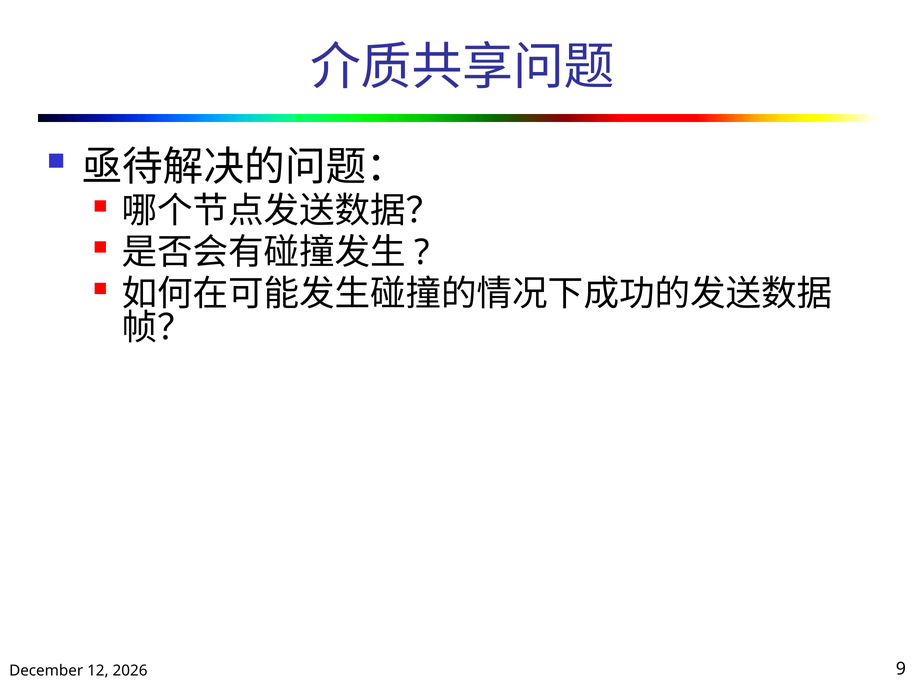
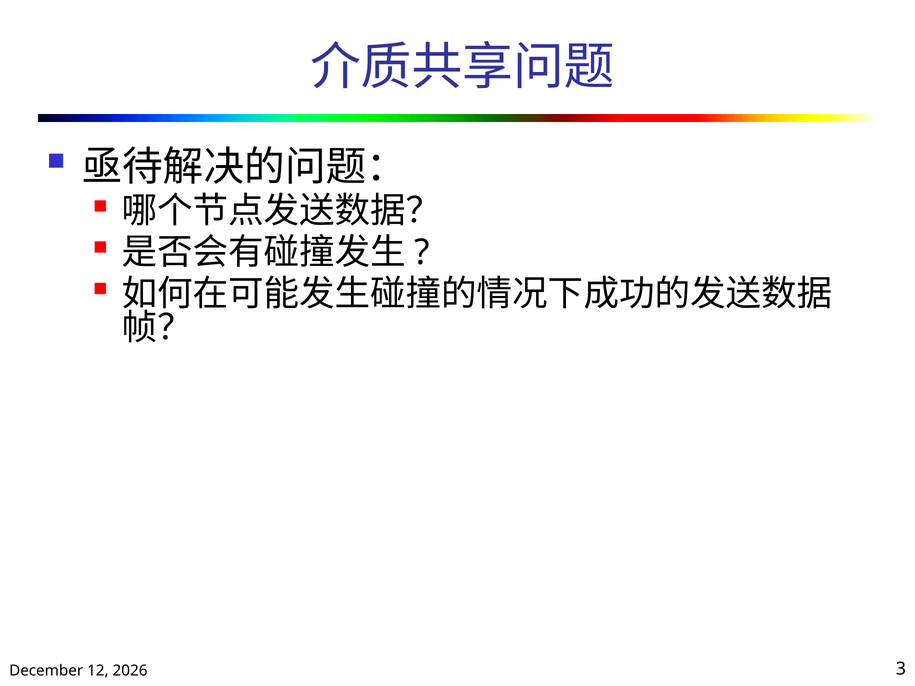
9: 9 -> 3
